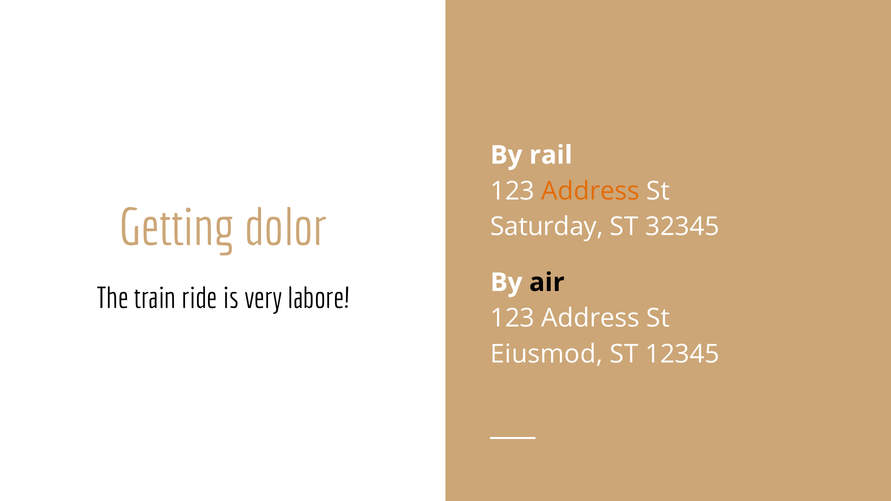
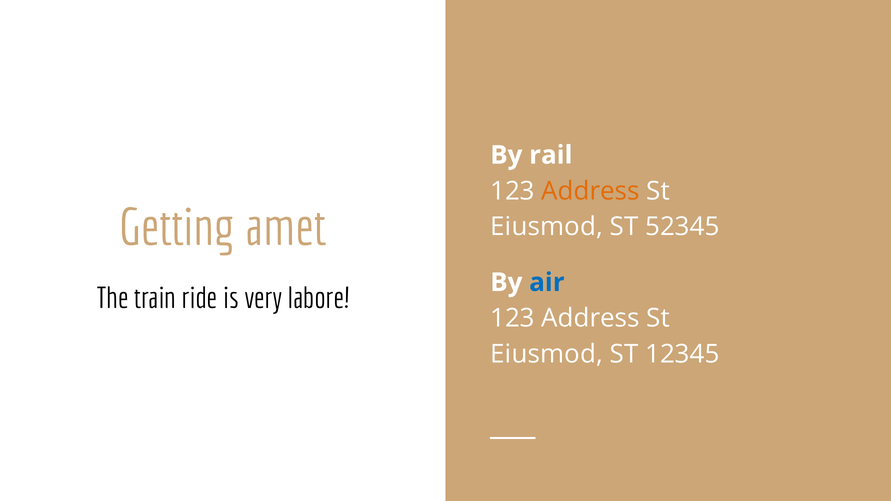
dolor: dolor -> amet
Saturday at (547, 227): Saturday -> Eiusmod
32345: 32345 -> 52345
air colour: black -> blue
